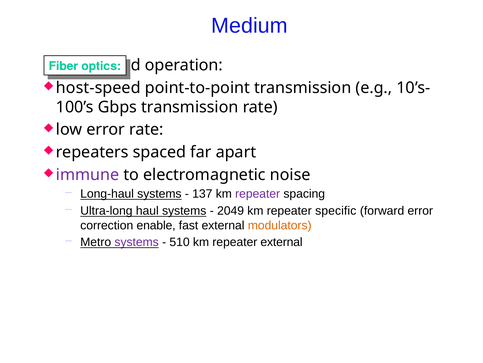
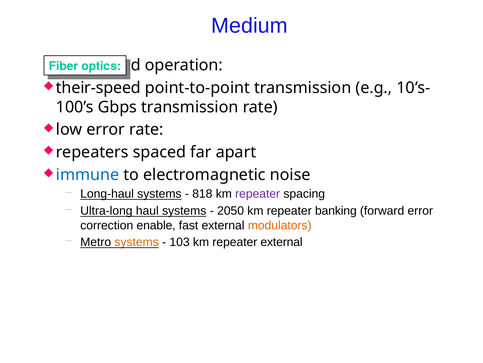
host-speed: host-speed -> their-speed
immune colour: purple -> blue
137: 137 -> 818
2049: 2049 -> 2050
specific: specific -> banking
systems at (137, 242) colour: purple -> orange
510: 510 -> 103
